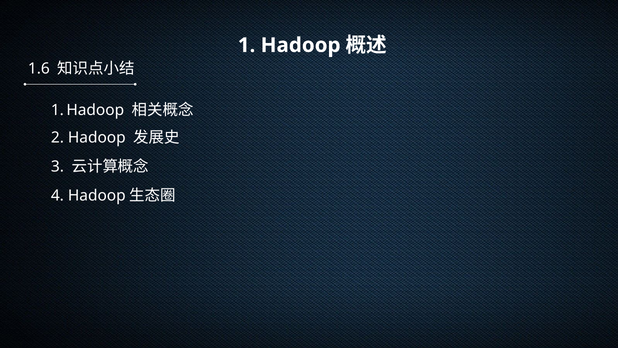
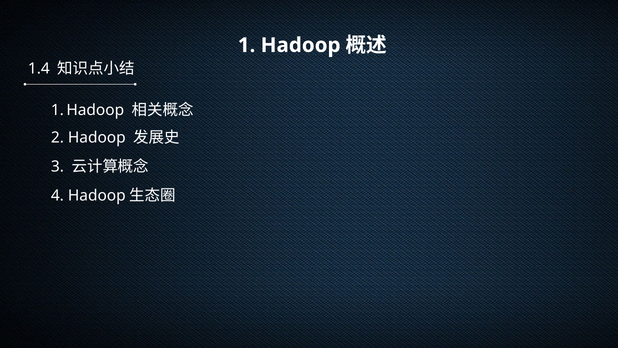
1.6: 1.6 -> 1.4
